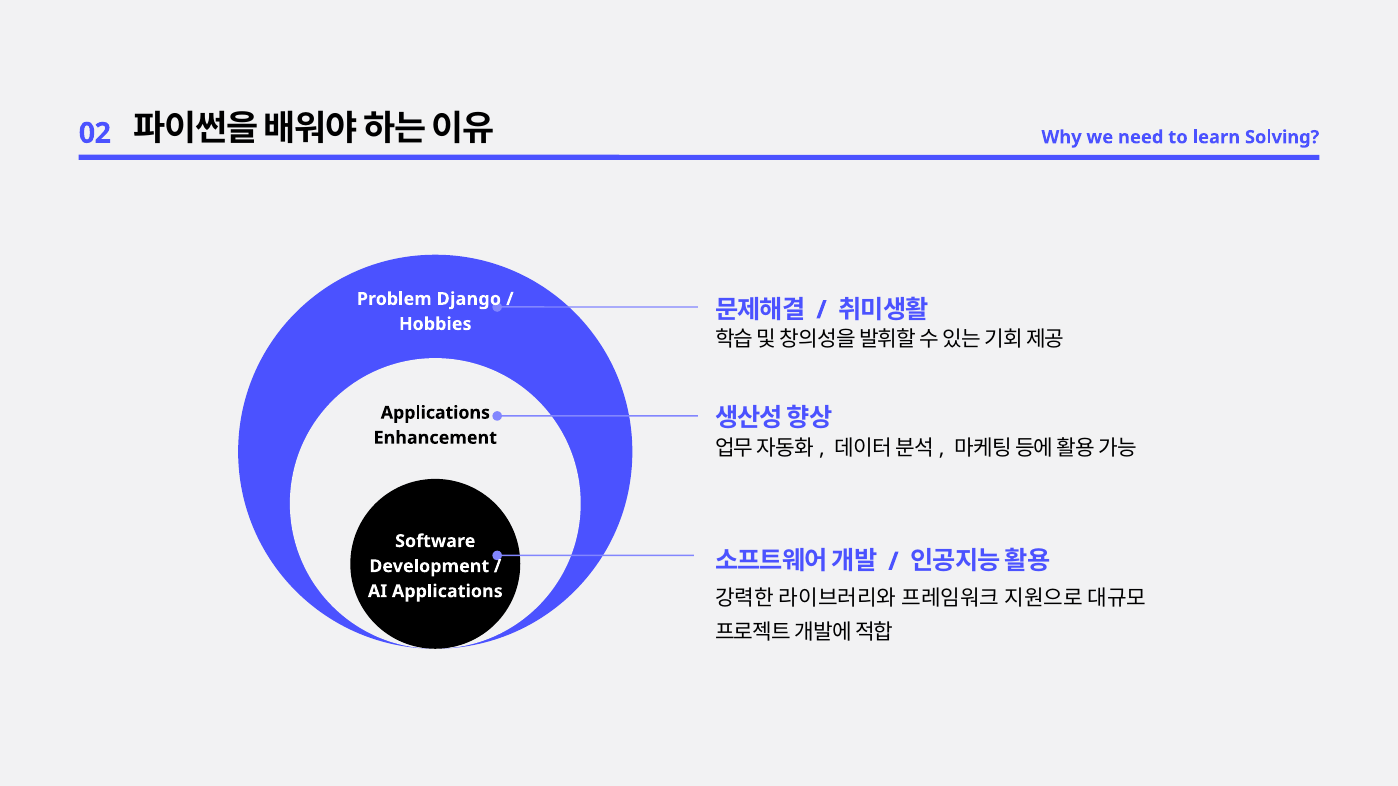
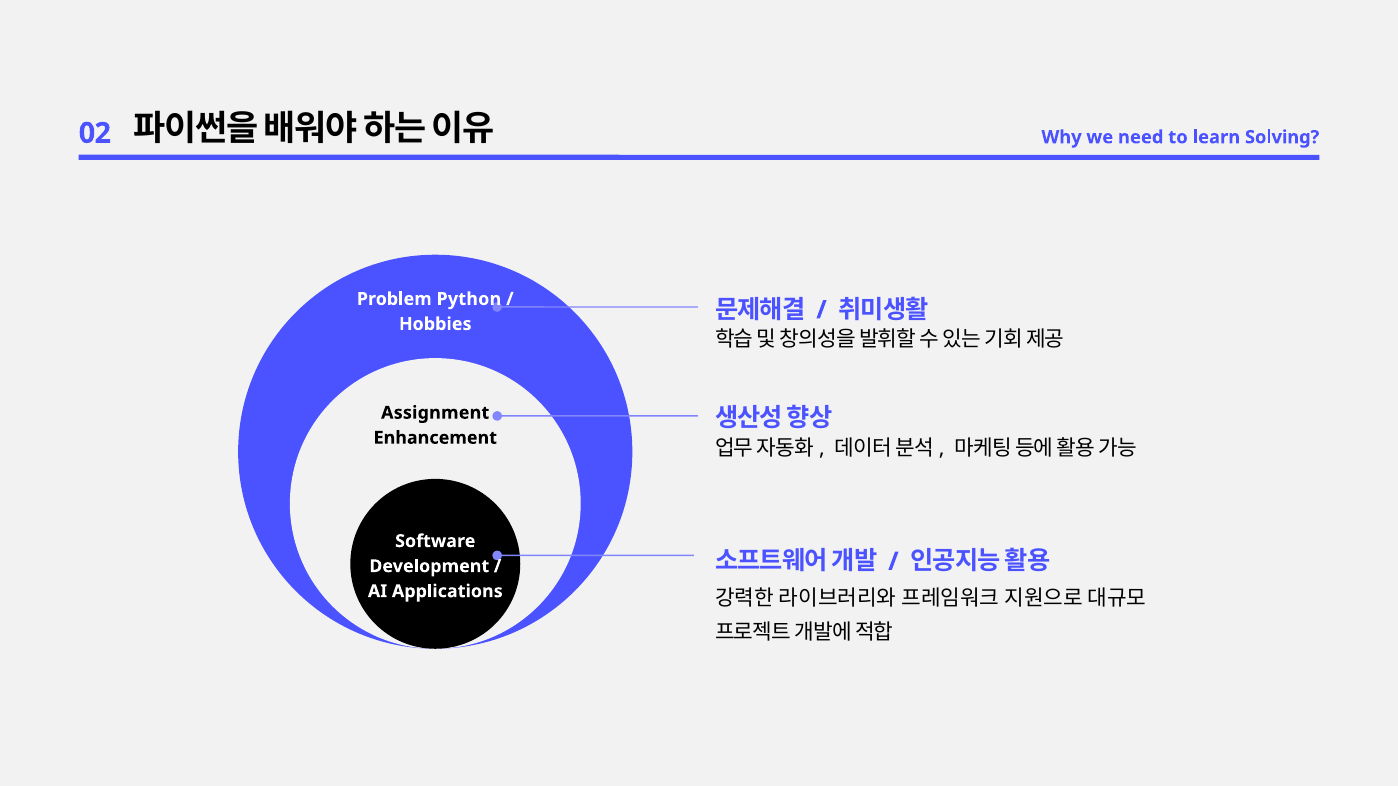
Django: Django -> Python
Applications at (435, 413): Applications -> Assignment
